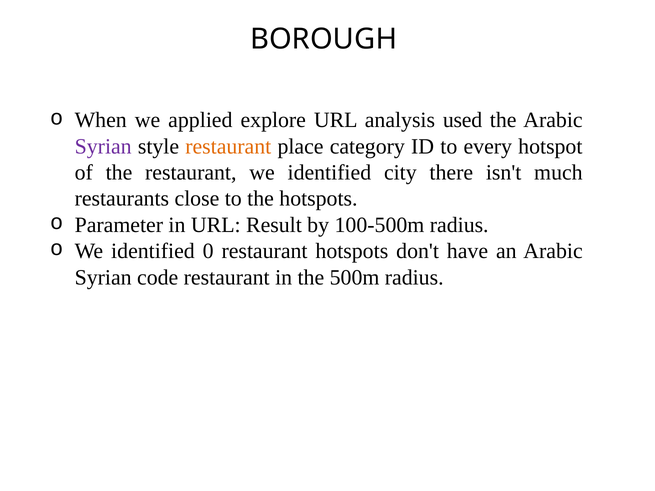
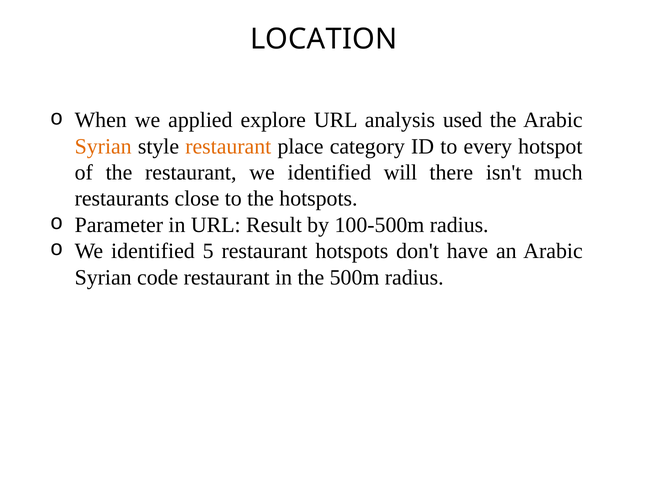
BOROUGH: BOROUGH -> LOCATION
Syrian at (103, 146) colour: purple -> orange
city: city -> will
0: 0 -> 5
